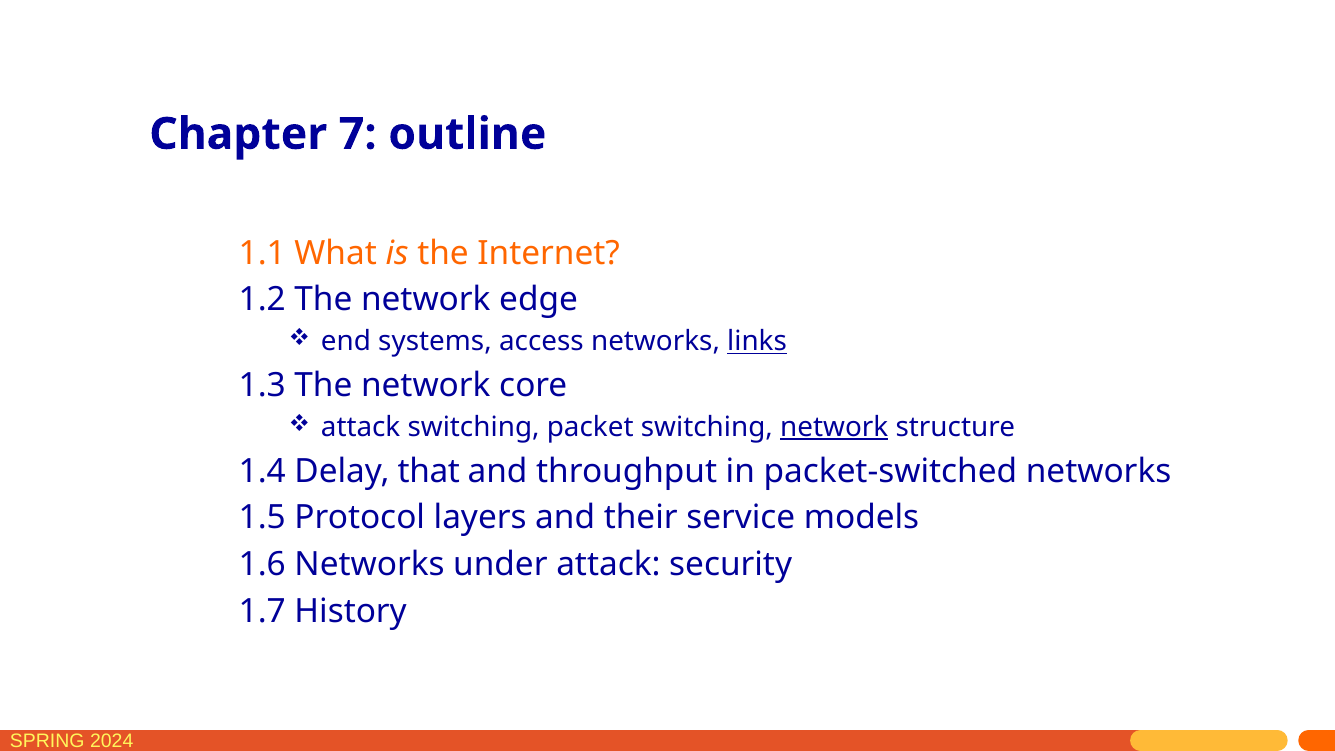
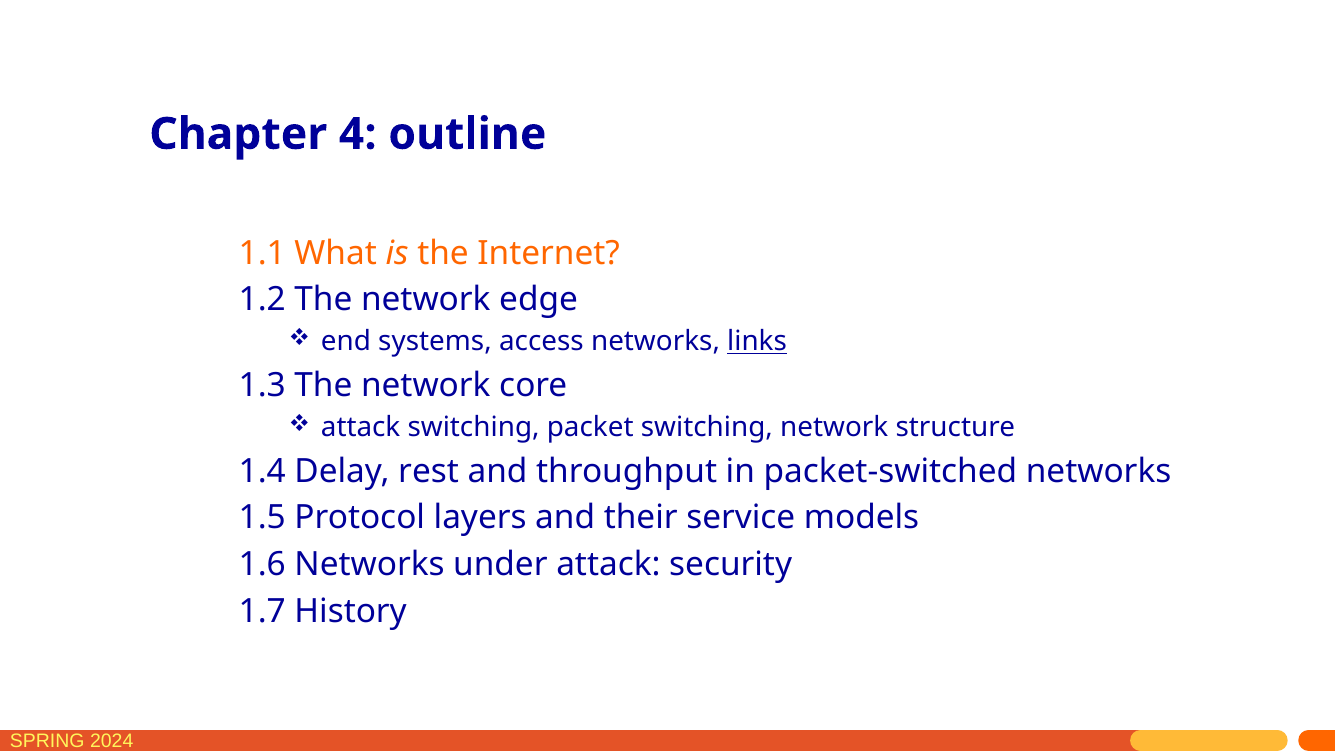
7: 7 -> 4
network at (834, 427) underline: present -> none
that: that -> rest
